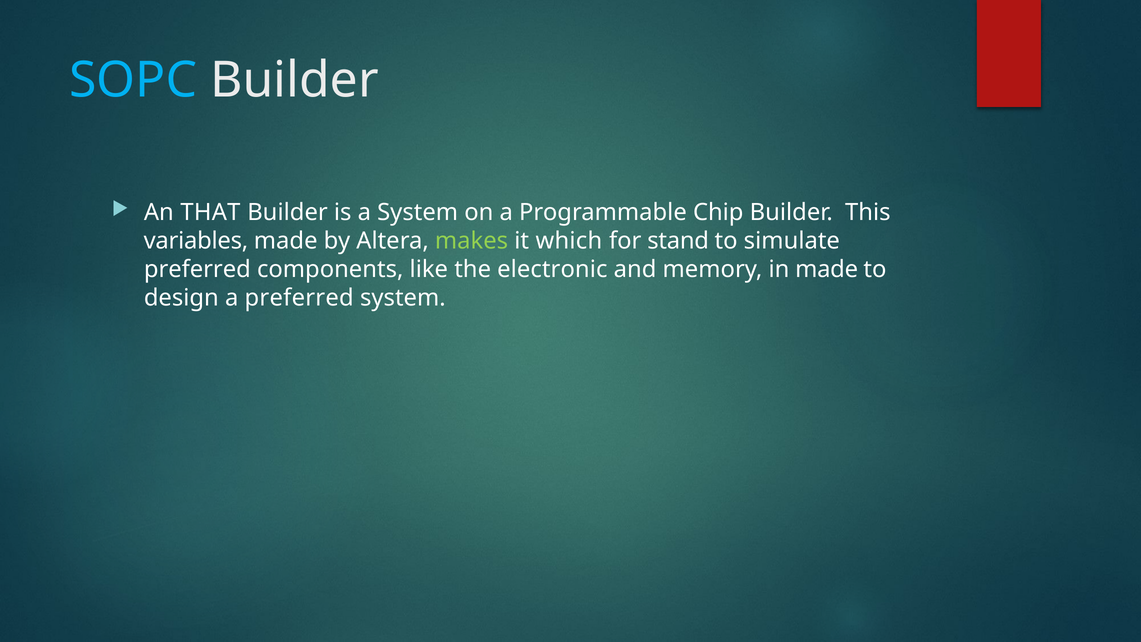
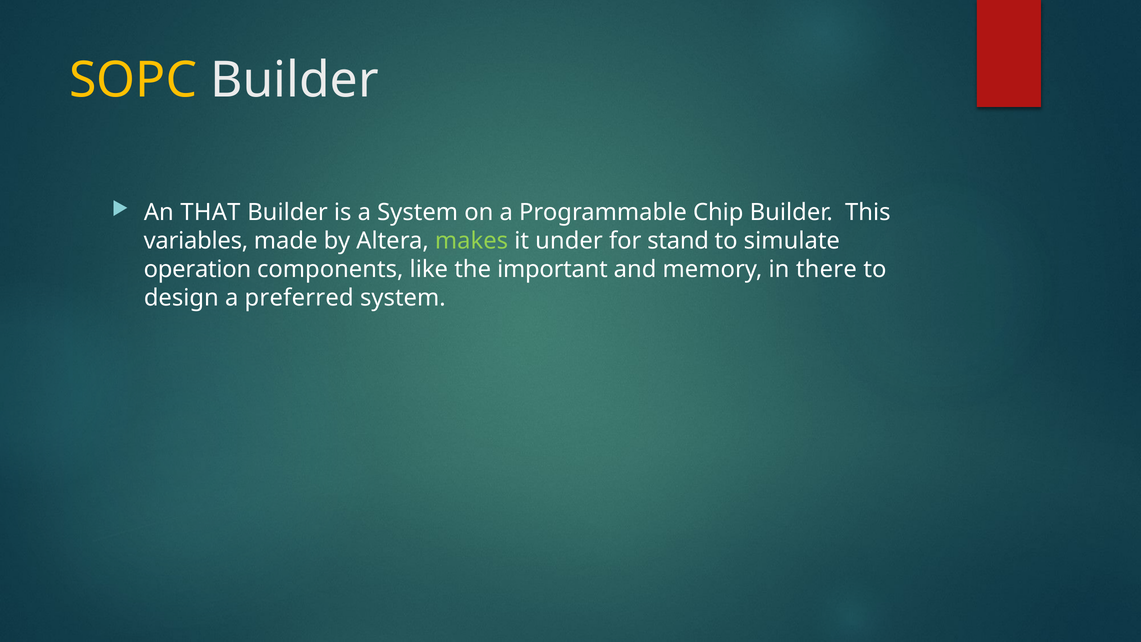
SOPC colour: light blue -> yellow
which: which -> under
preferred at (197, 269): preferred -> operation
electronic: electronic -> important
in made: made -> there
